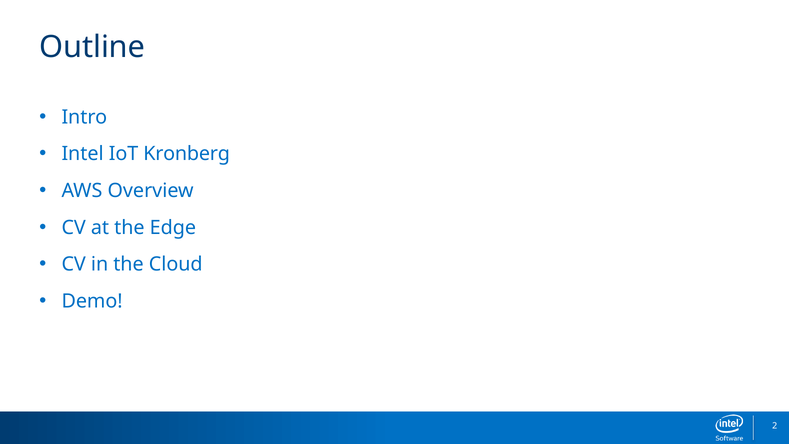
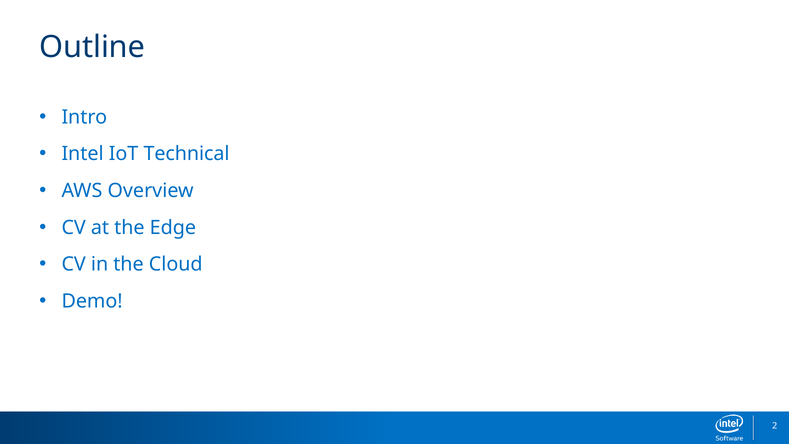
Kronberg: Kronberg -> Technical
